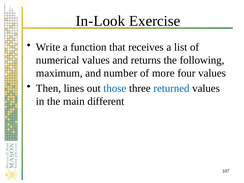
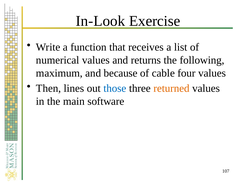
number: number -> because
more: more -> cable
returned colour: blue -> orange
different: different -> software
